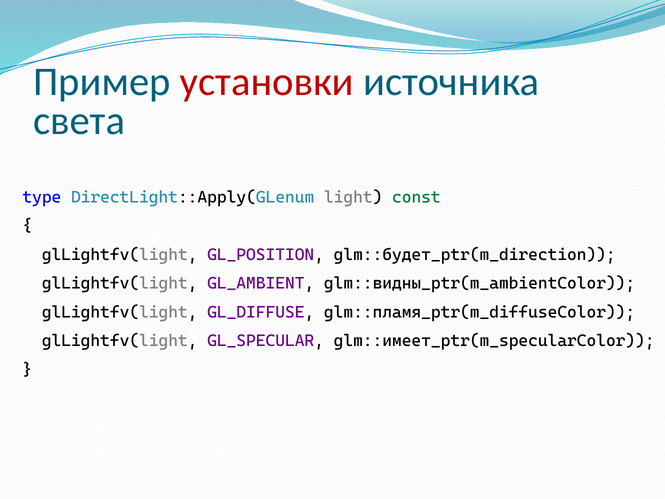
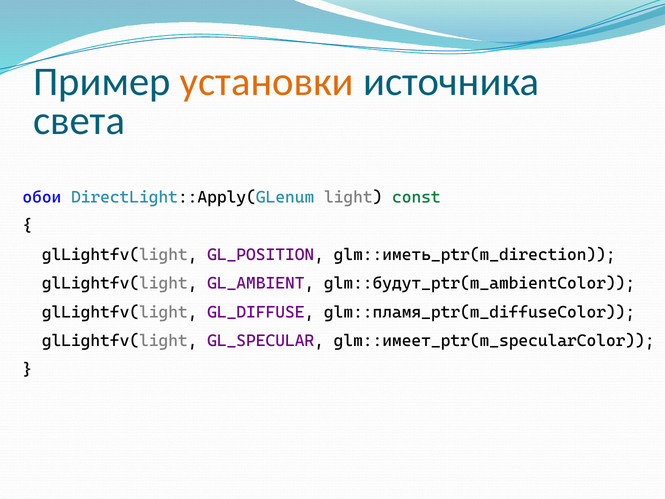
установки colour: red -> orange
type: type -> обои
glm::будет_ptr(m_direction: glm::будет_ptr(m_direction -> glm::иметь_ptr(m_direction
glm::видны_ptr(m_ambientColor: glm::видны_ptr(m_ambientColor -> glm::будут_ptr(m_ambientColor
